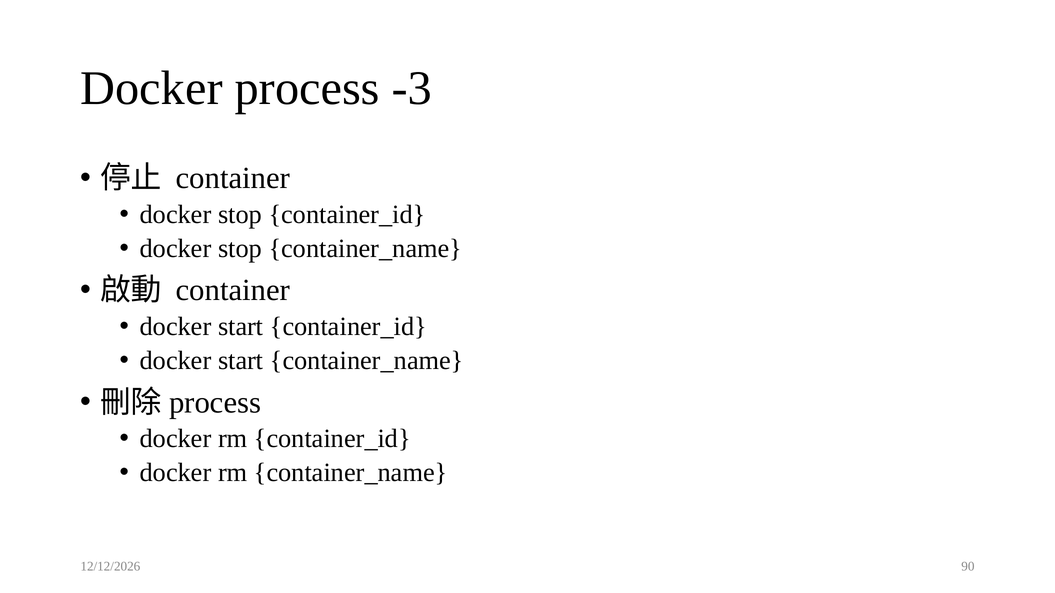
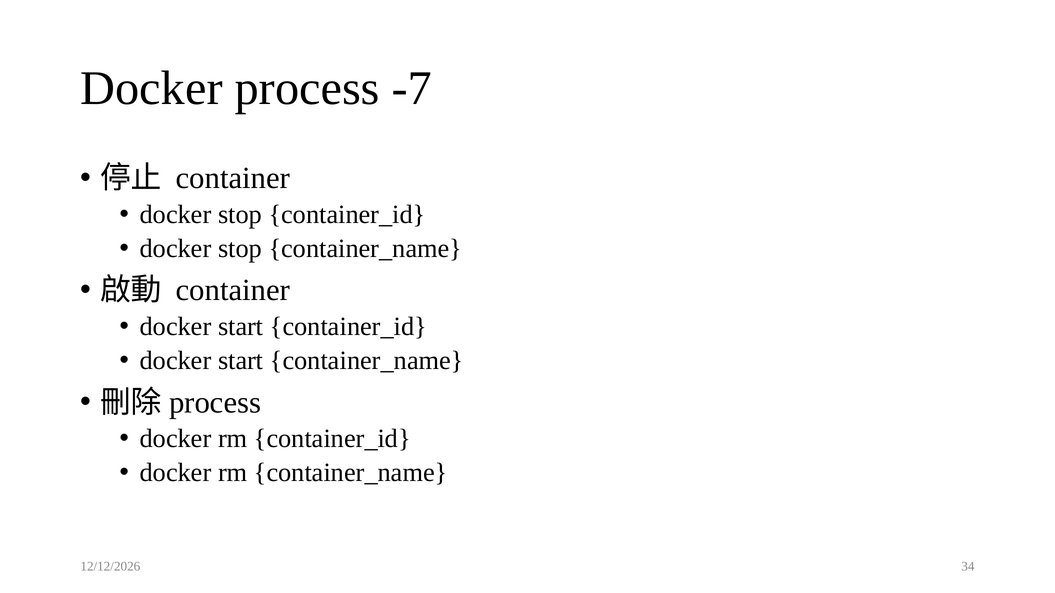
-3: -3 -> -7
90: 90 -> 34
